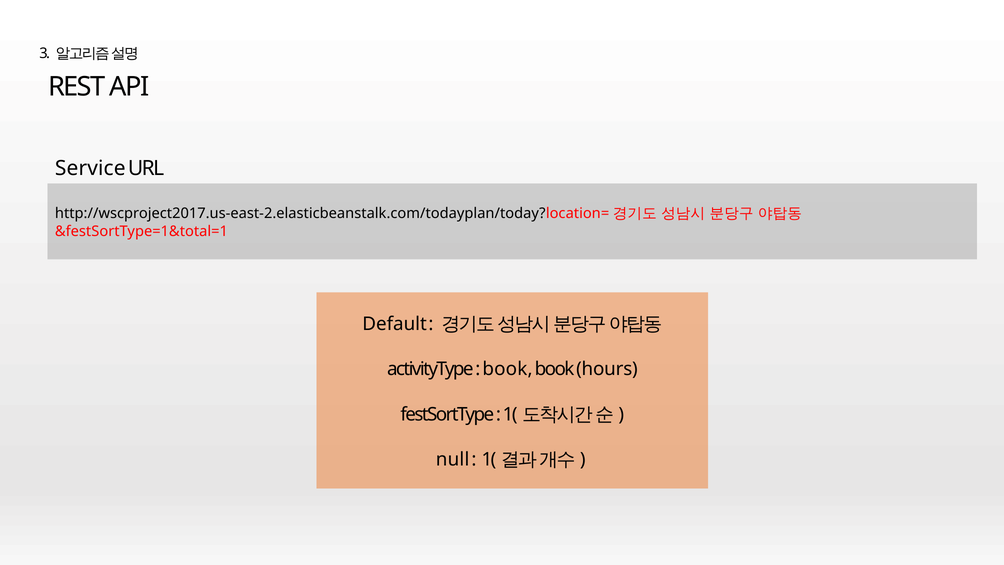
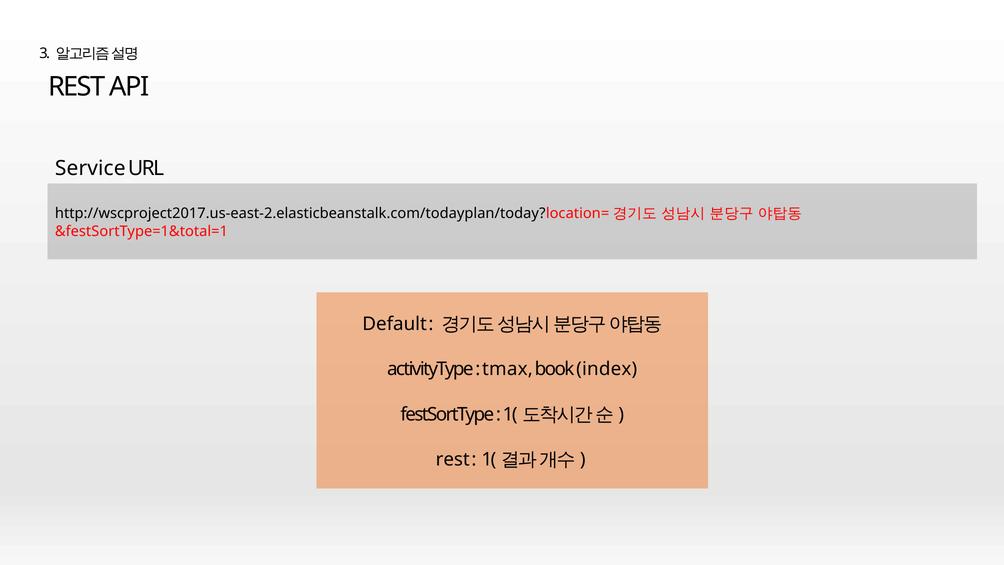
book at (507, 369): book -> tmax
hours: hours -> index
null at (453, 459): null -> rest
